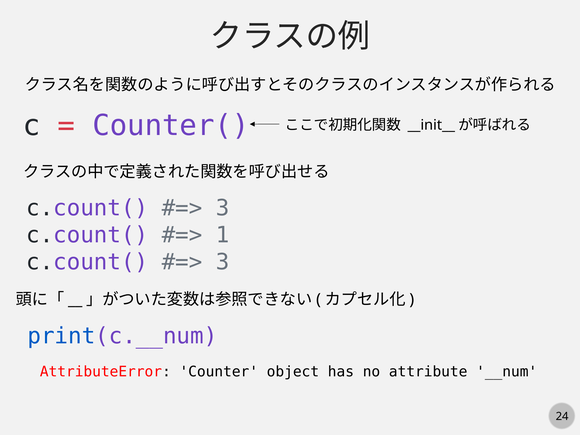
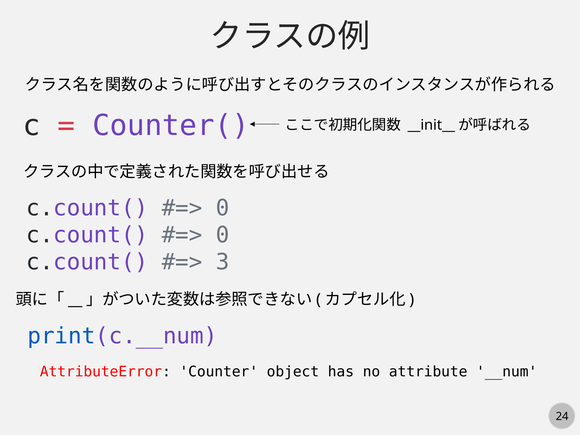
3 at (223, 208): 3 -> 0
1 at (223, 235): 1 -> 0
